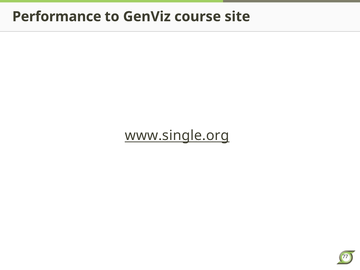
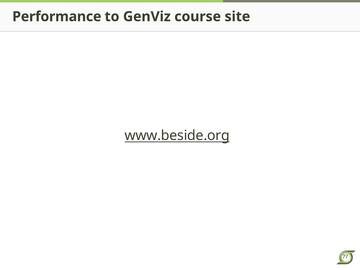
www.single.org: www.single.org -> www.beside.org
